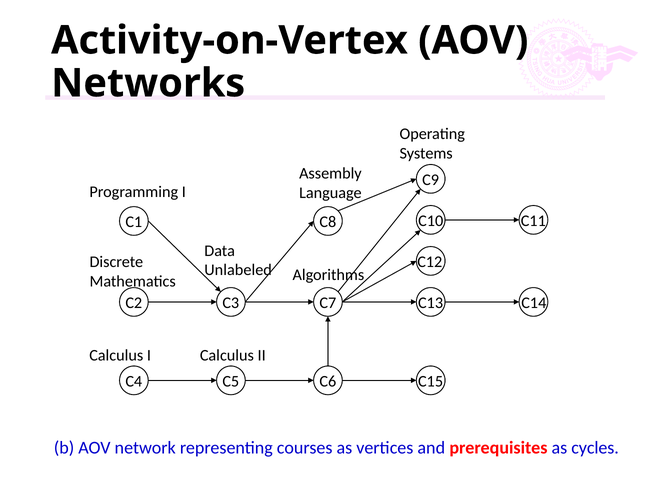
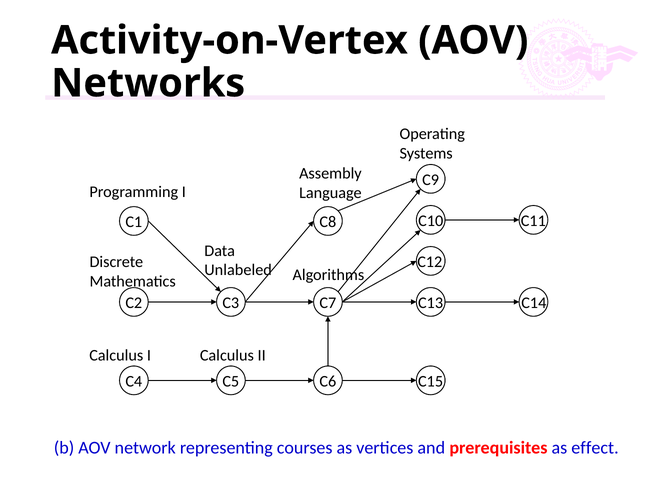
cycles: cycles -> effect
